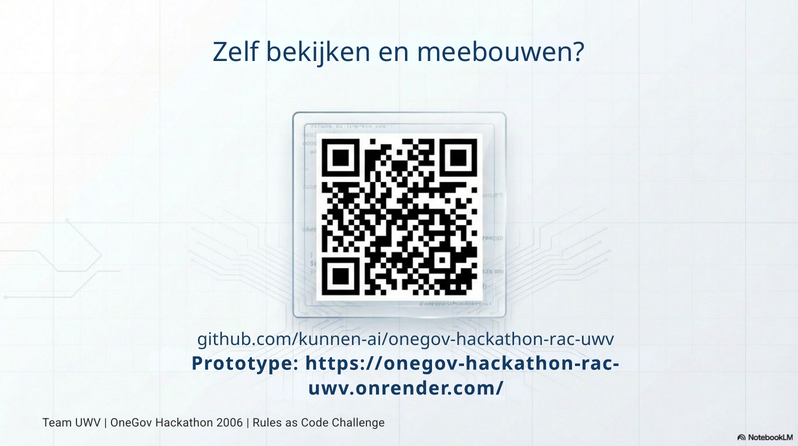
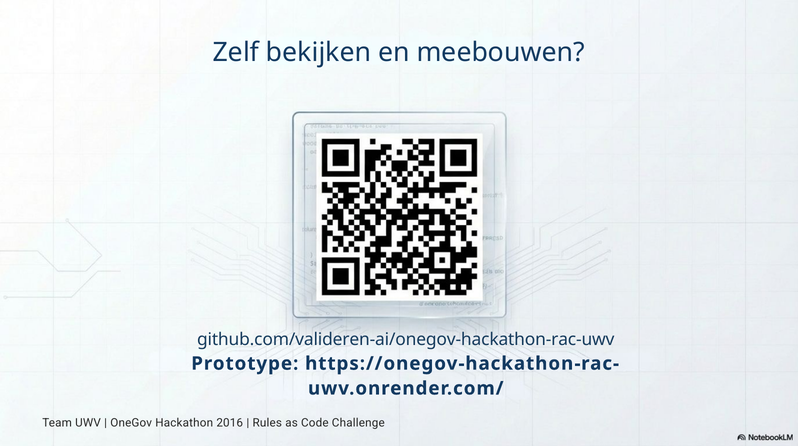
github.com/kunnen-ai/onegov-hackathon-rac-uwv: github.com/kunnen-ai/onegov-hackathon-rac-uwv -> github.com/valideren-ai/onegov-hackathon-rac-uwv
2006: 2006 -> 2016
